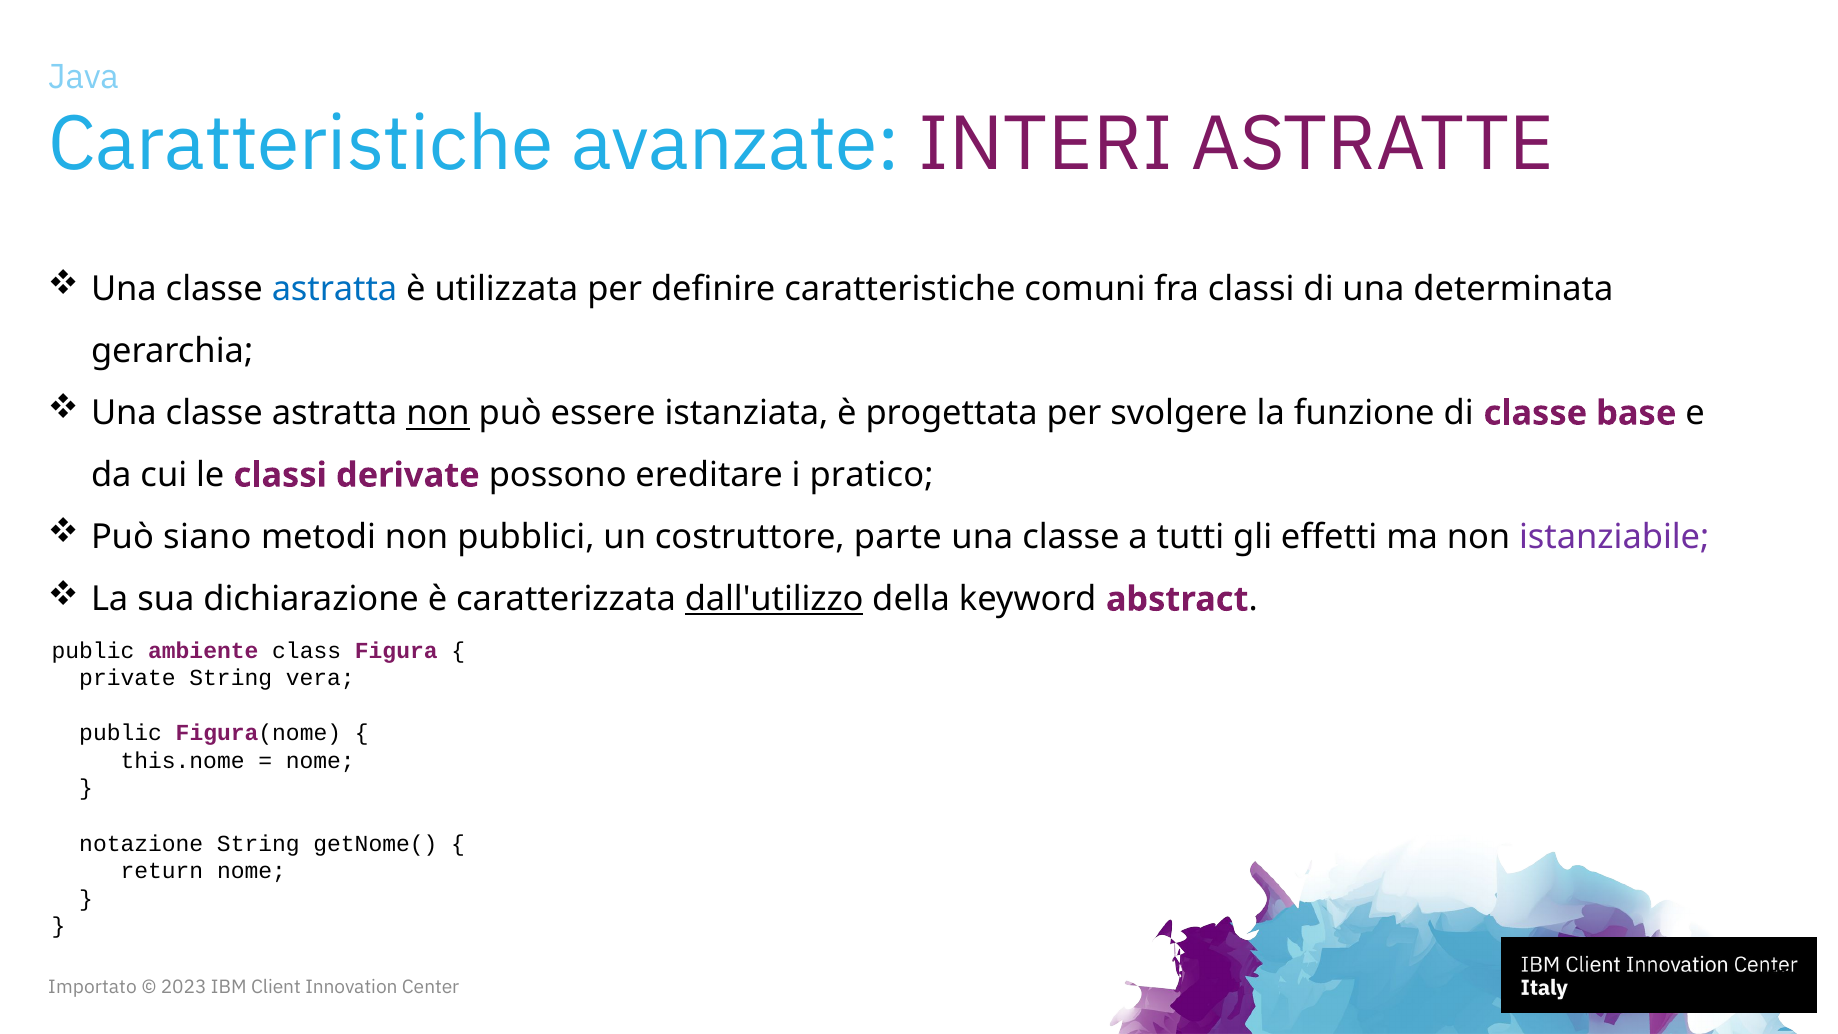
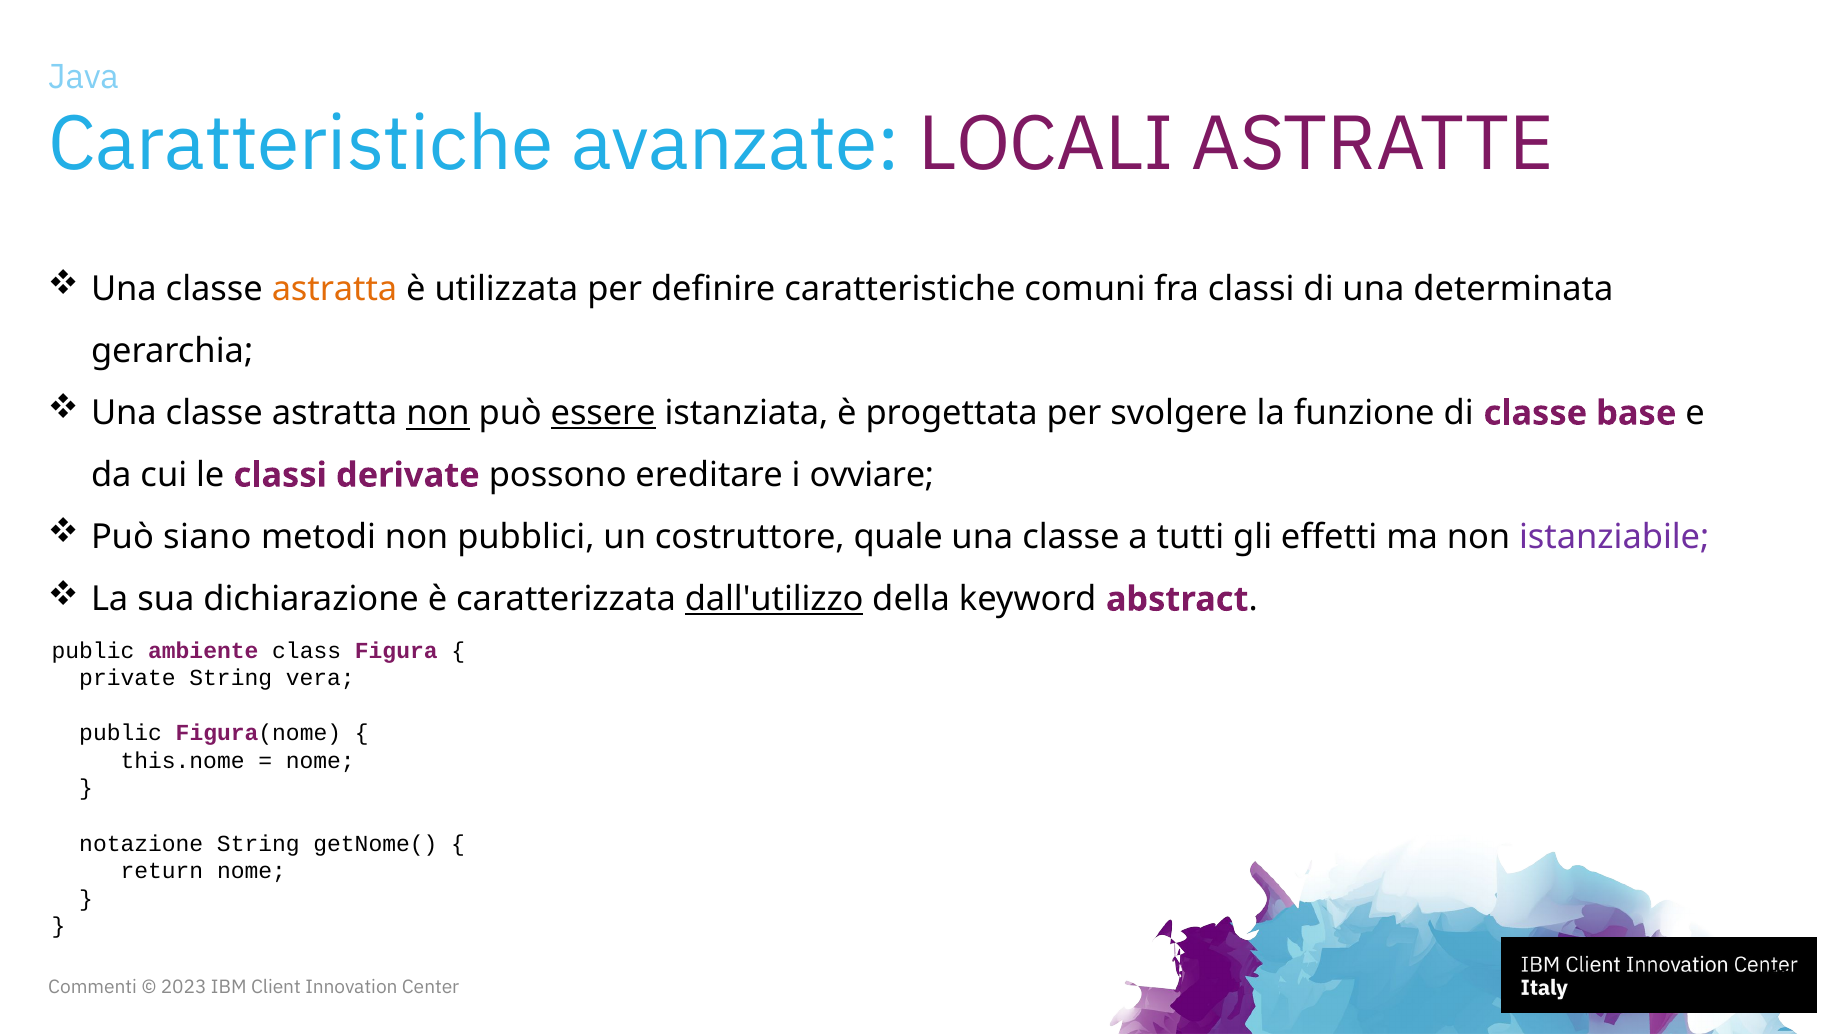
INTERI: INTERI -> LOCALI
astratta at (334, 289) colour: blue -> orange
essere underline: none -> present
pratico: pratico -> ovviare
parte: parte -> quale
Importato: Importato -> Commenti
